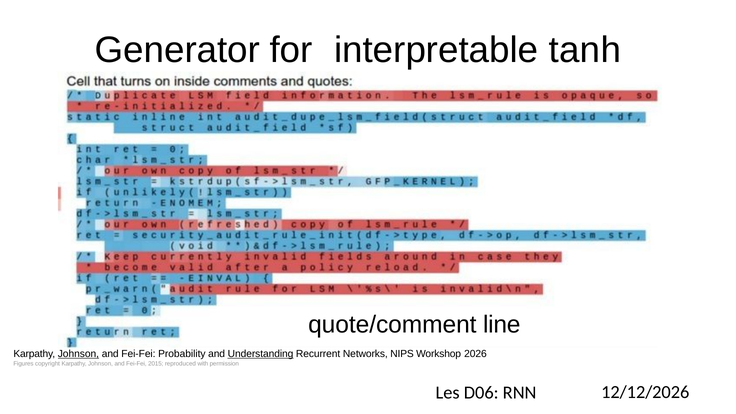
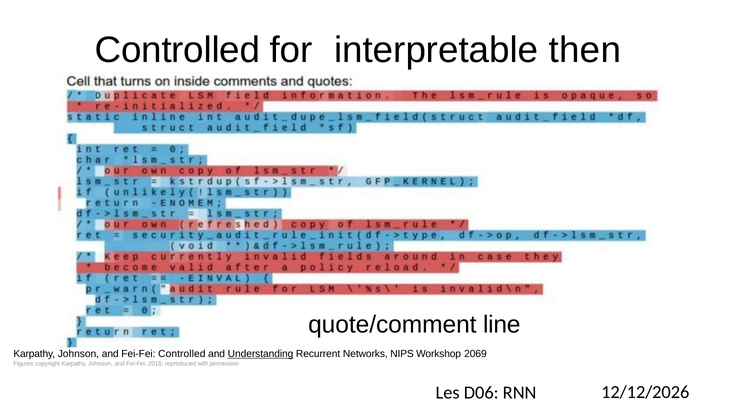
Generator at (177, 50): Generator -> Controlled
tanh: tanh -> then
Johnson at (78, 354) underline: present -> none
Fei-Fei Probability: Probability -> Controlled
2026: 2026 -> 2069
